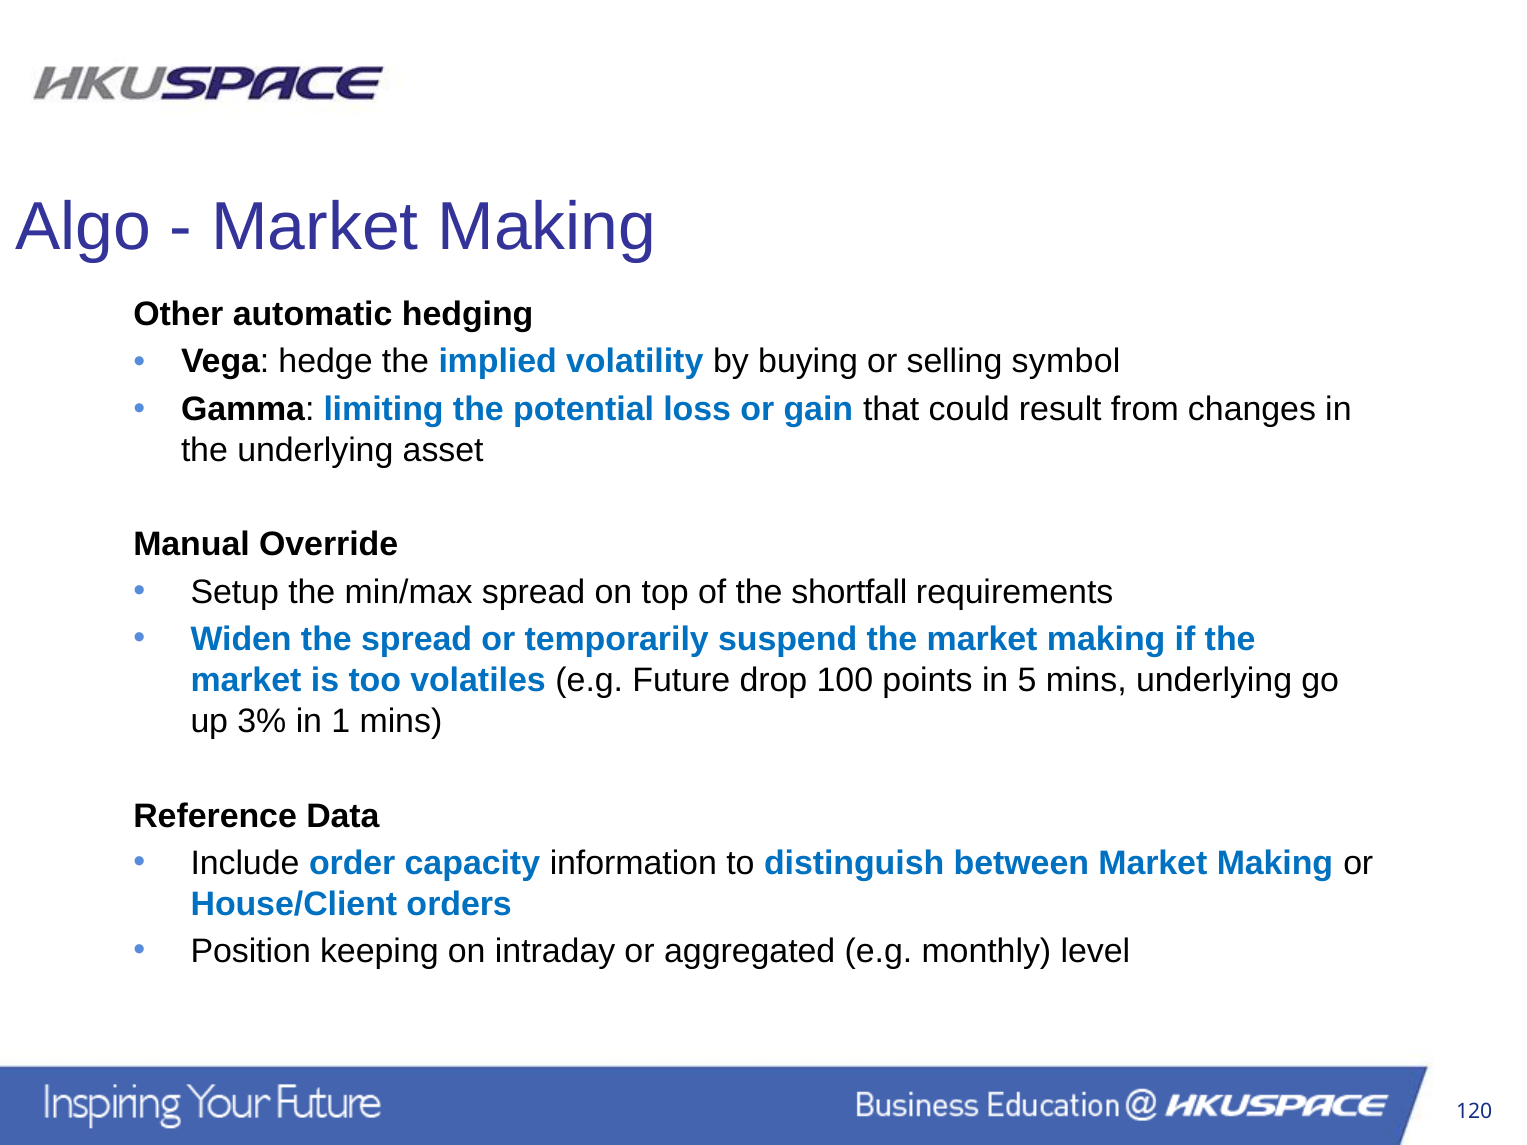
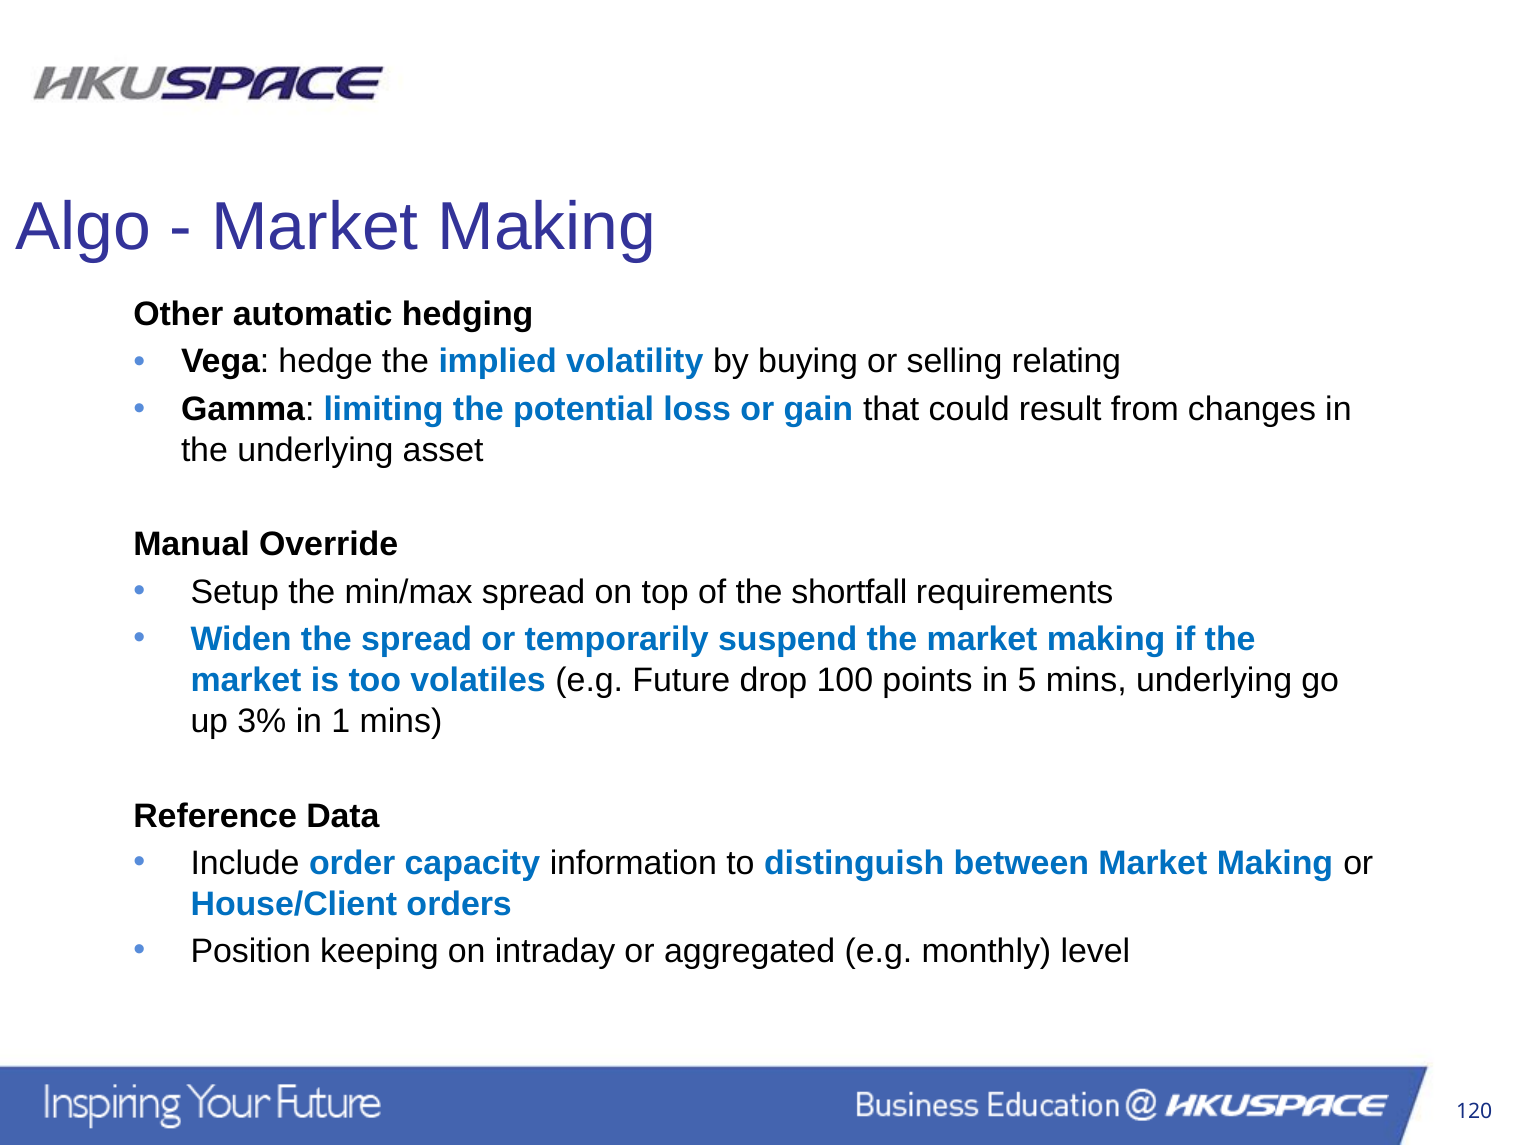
symbol: symbol -> relating
